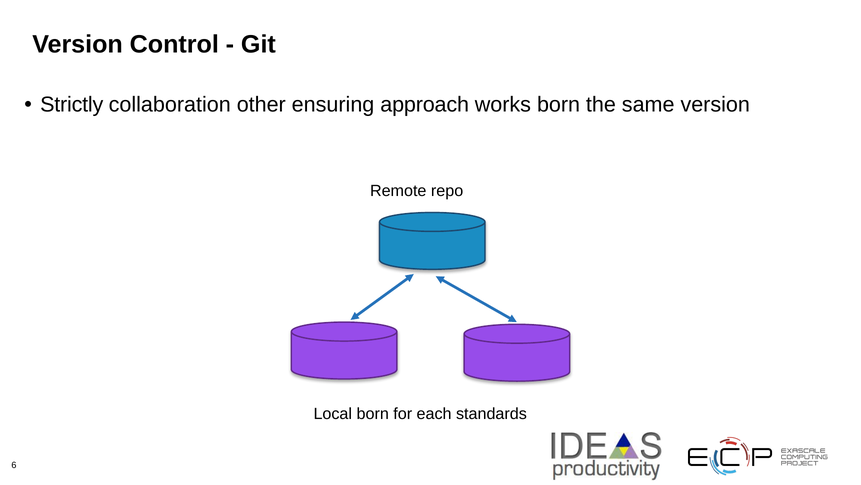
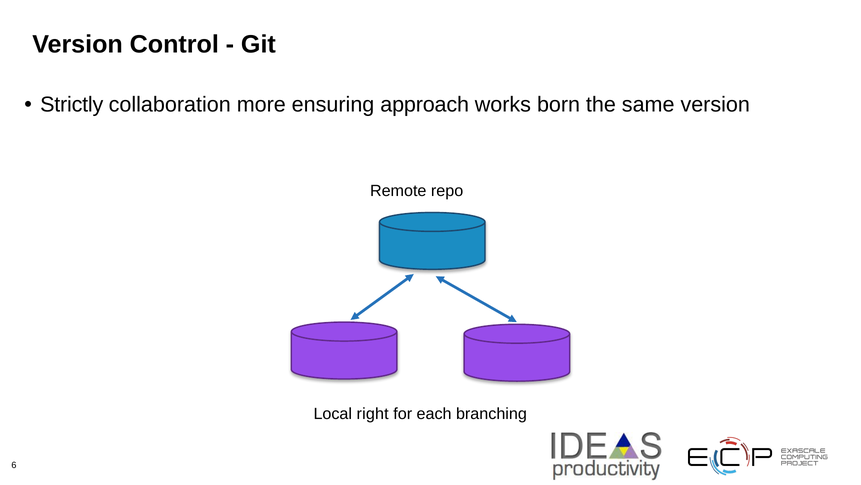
other: other -> more
Local born: born -> right
standards: standards -> branching
